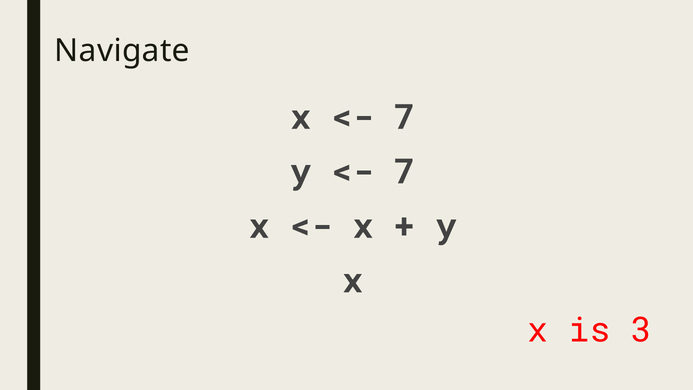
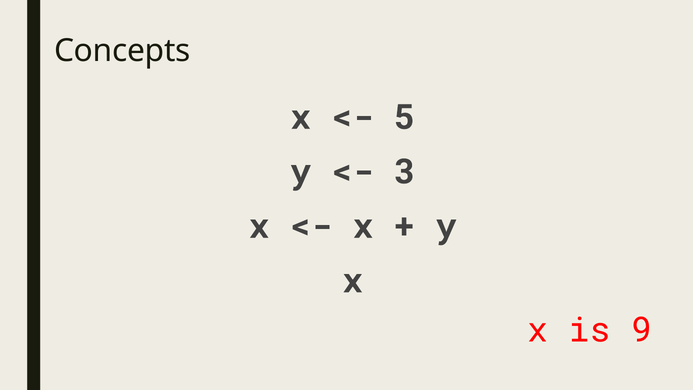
Navigate: Navigate -> Concepts
7 at (404, 117): 7 -> 5
7 at (404, 172): 7 -> 3
3: 3 -> 9
